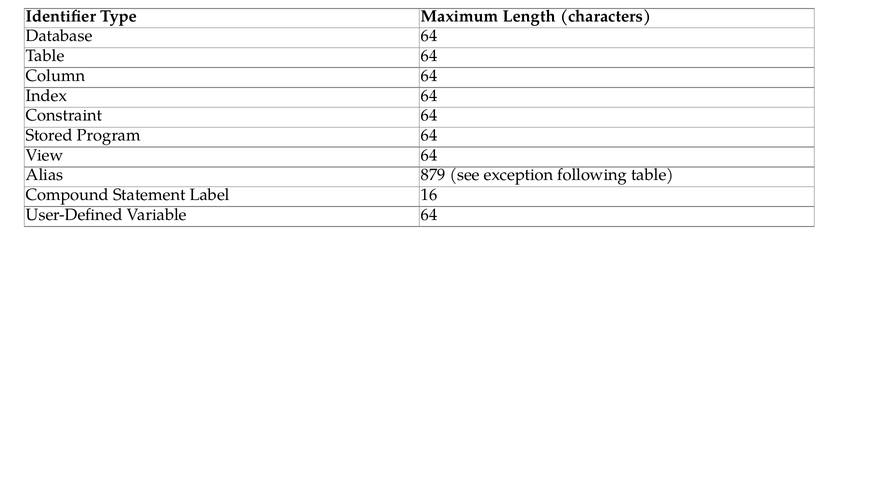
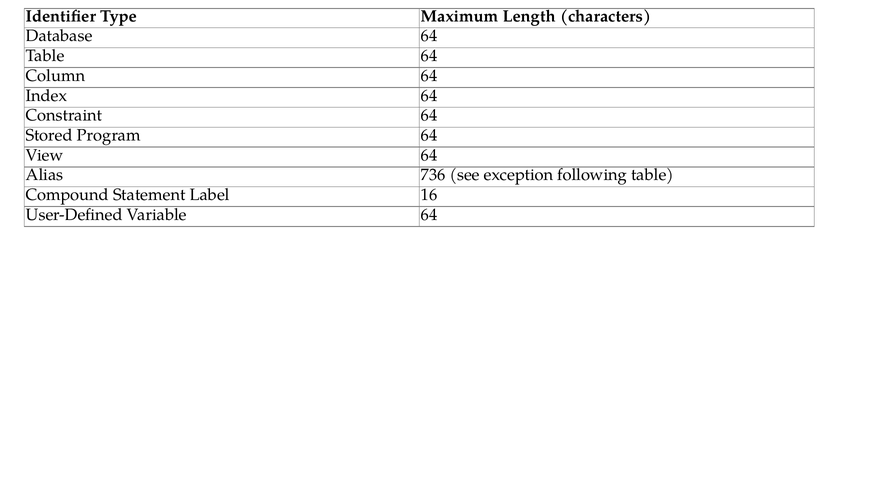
879: 879 -> 736
